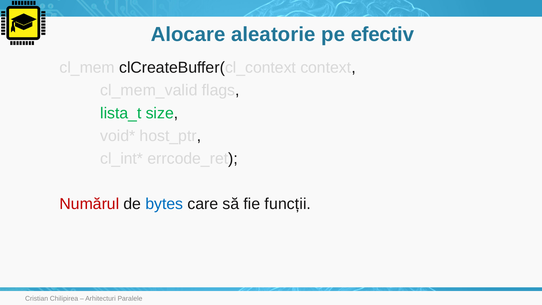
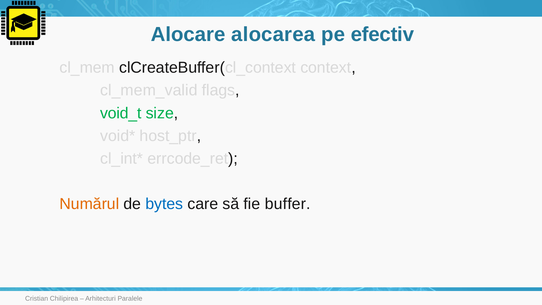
aleatorie: aleatorie -> alocarea
lista_t: lista_t -> void_t
Numărul colour: red -> orange
funcții: funcții -> buffer
